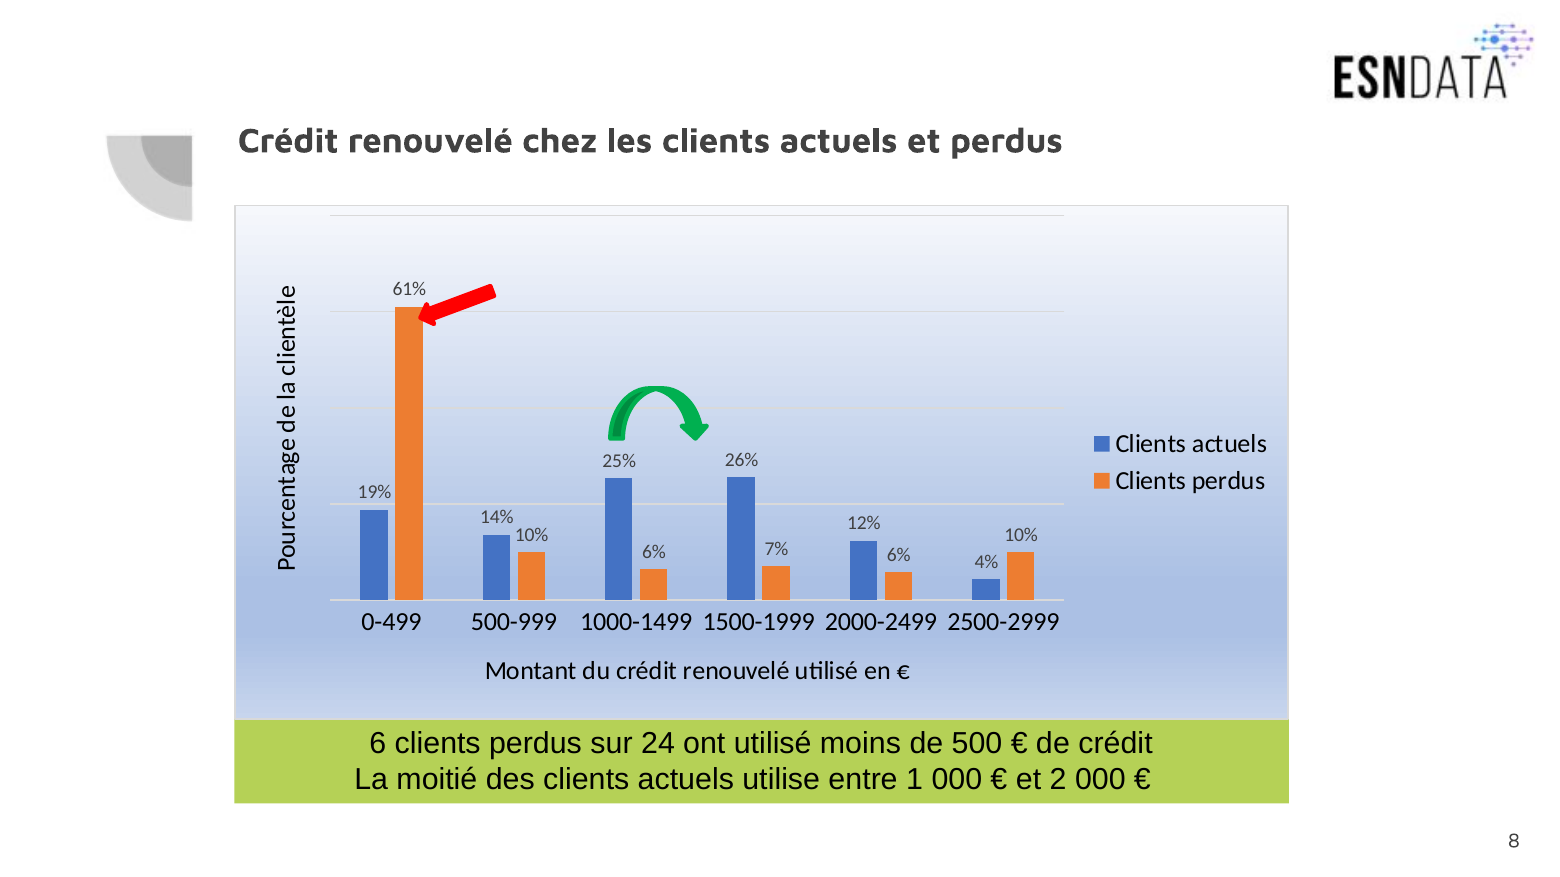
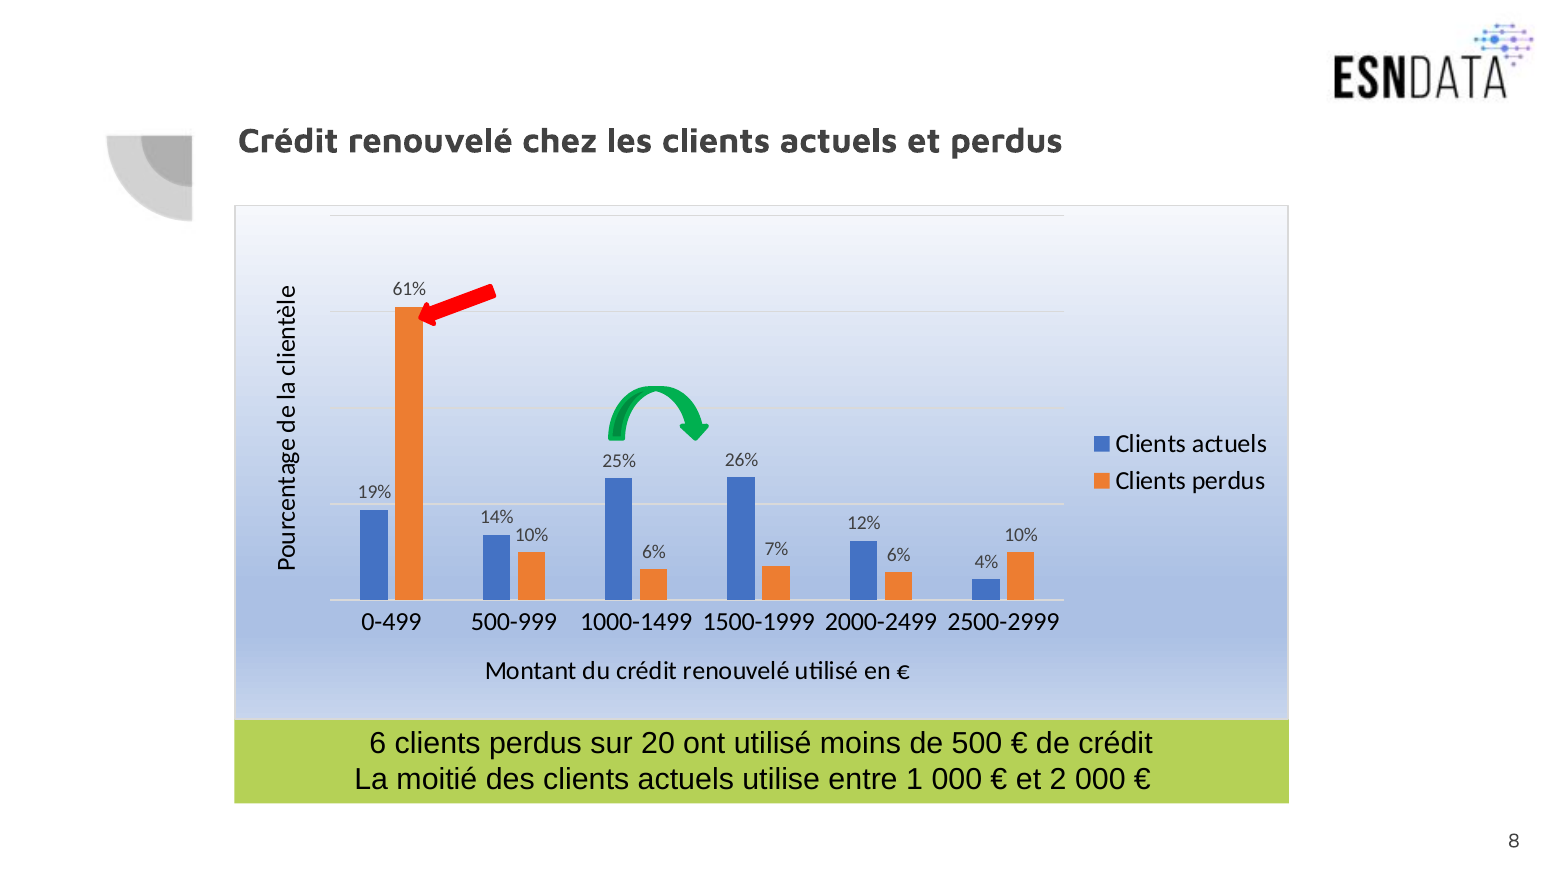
24: 24 -> 20
